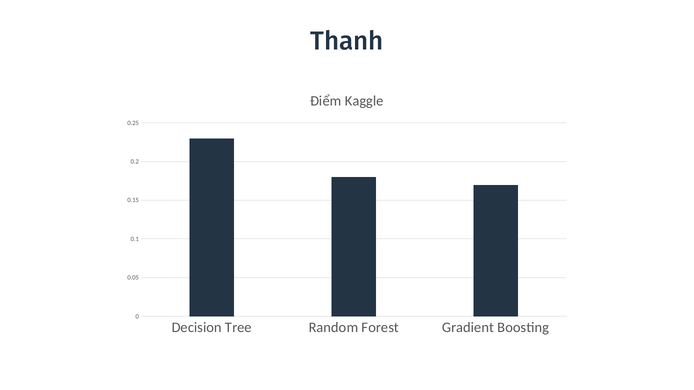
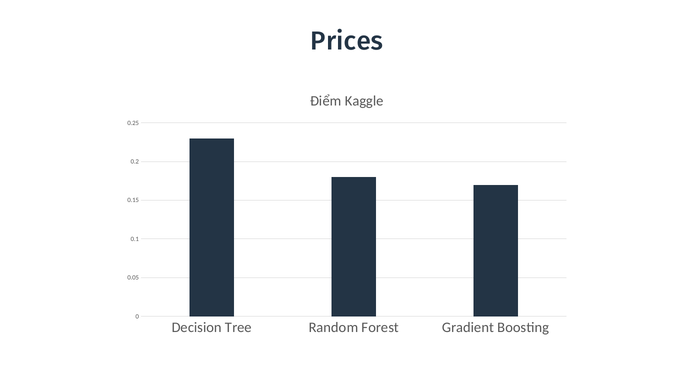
Thanh: Thanh -> Prices
